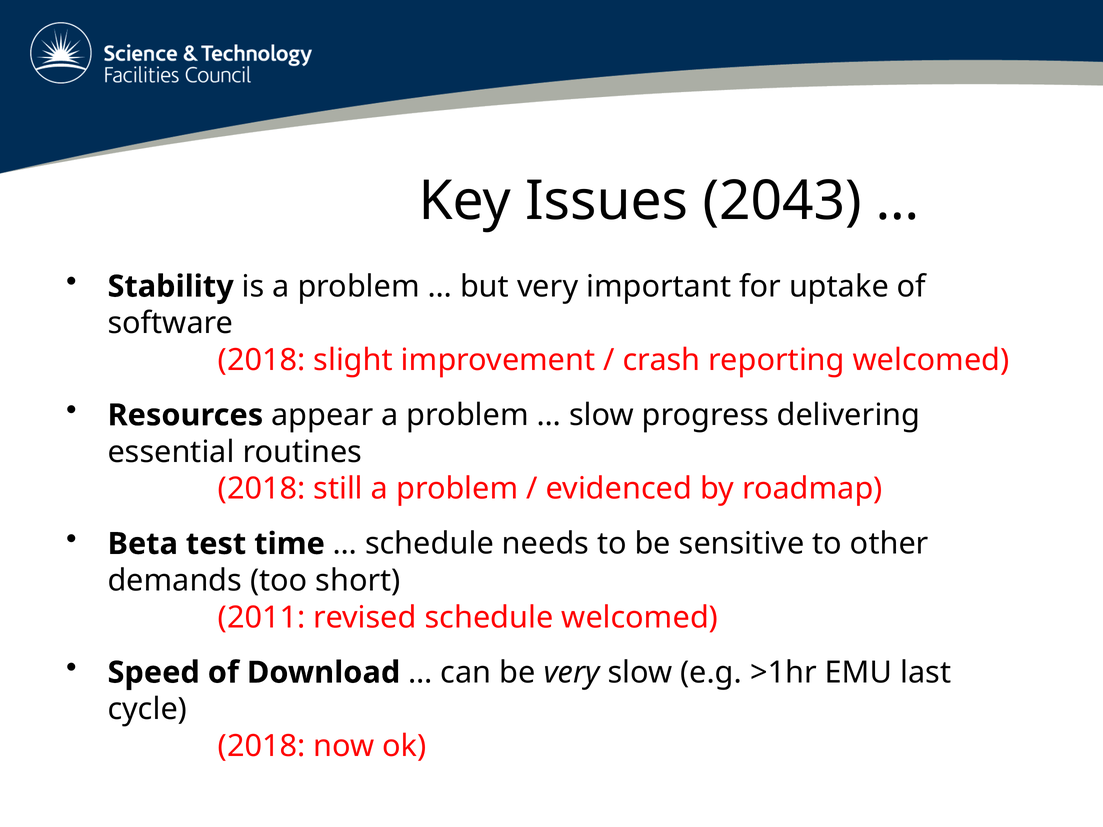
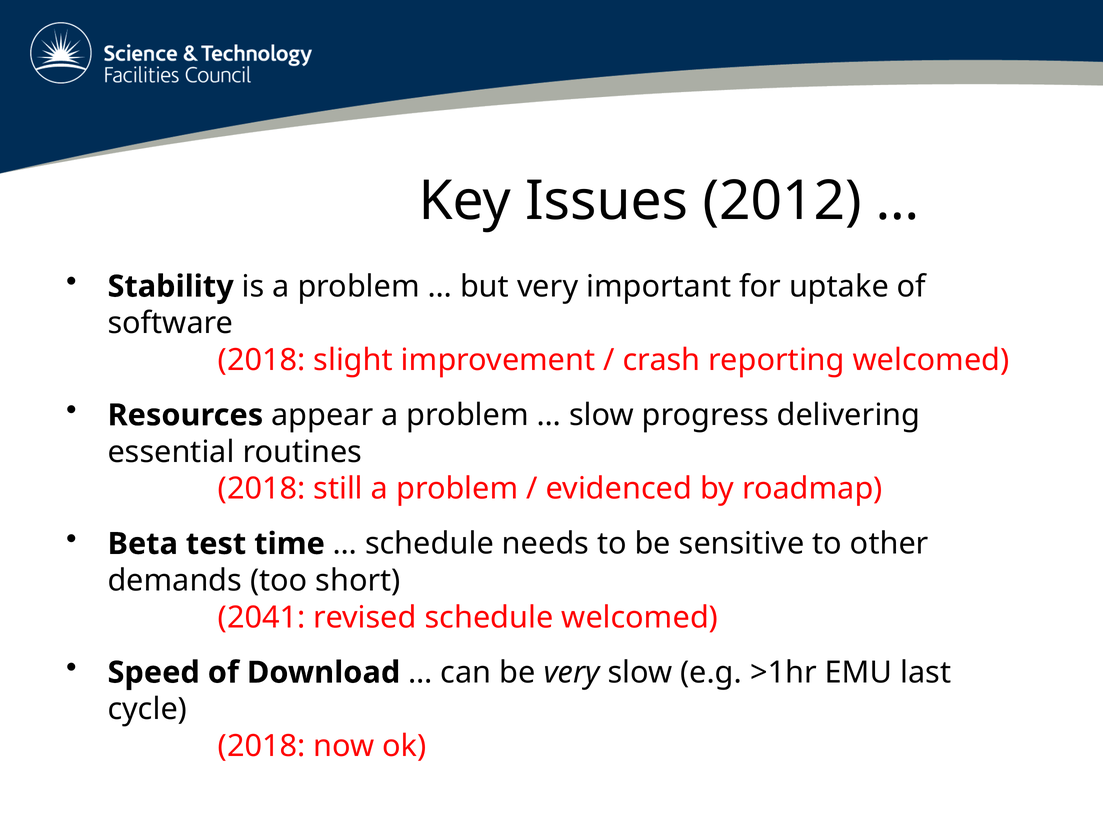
2043: 2043 -> 2012
2011: 2011 -> 2041
